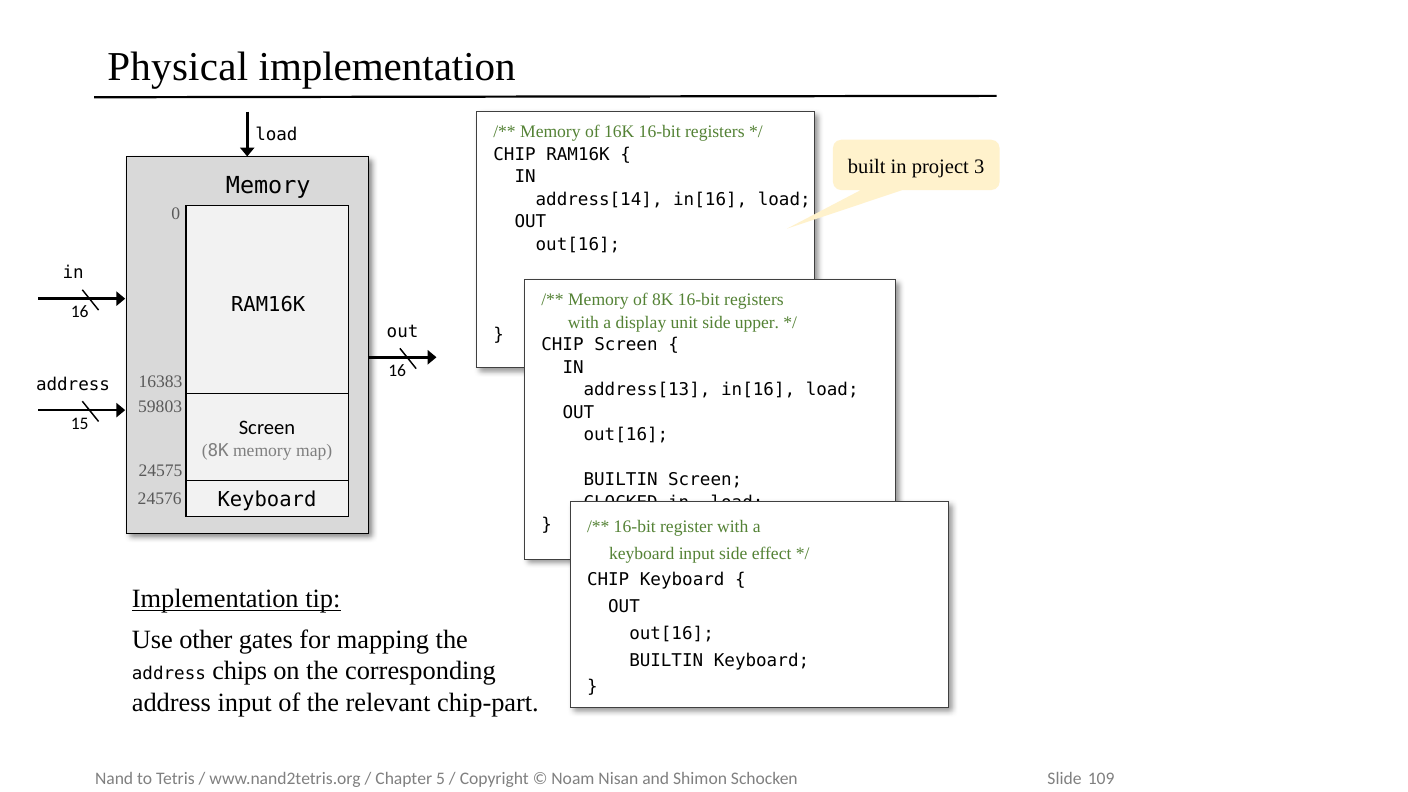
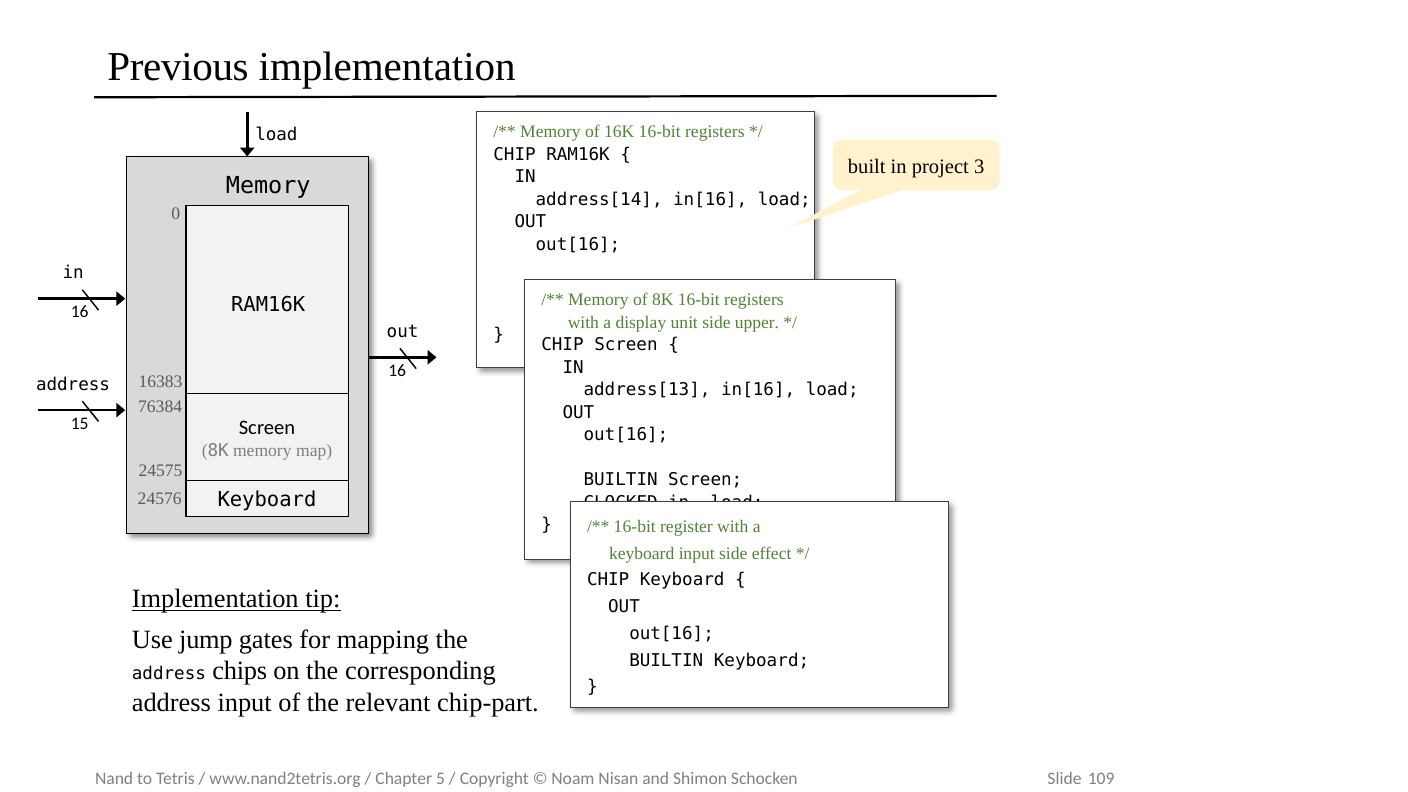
Physical: Physical -> Previous
59803: 59803 -> 76384
other: other -> jump
